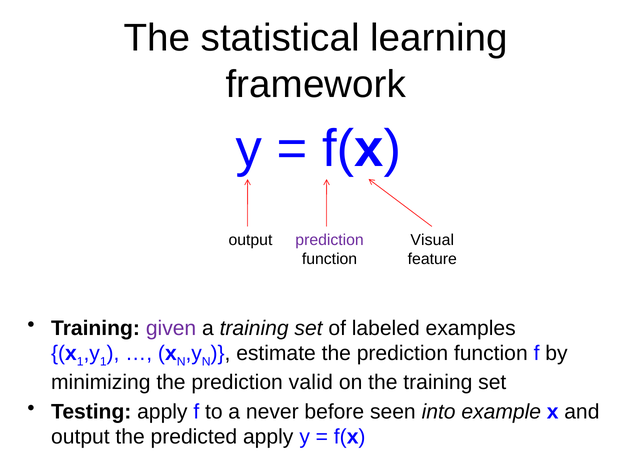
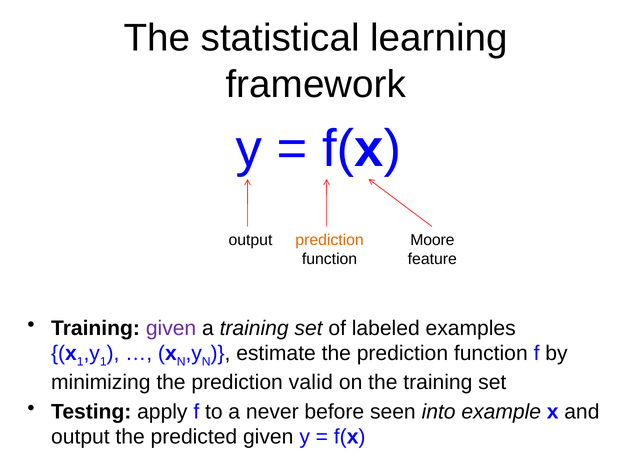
prediction at (330, 240) colour: purple -> orange
Visual: Visual -> Moore
predicted apply: apply -> given
